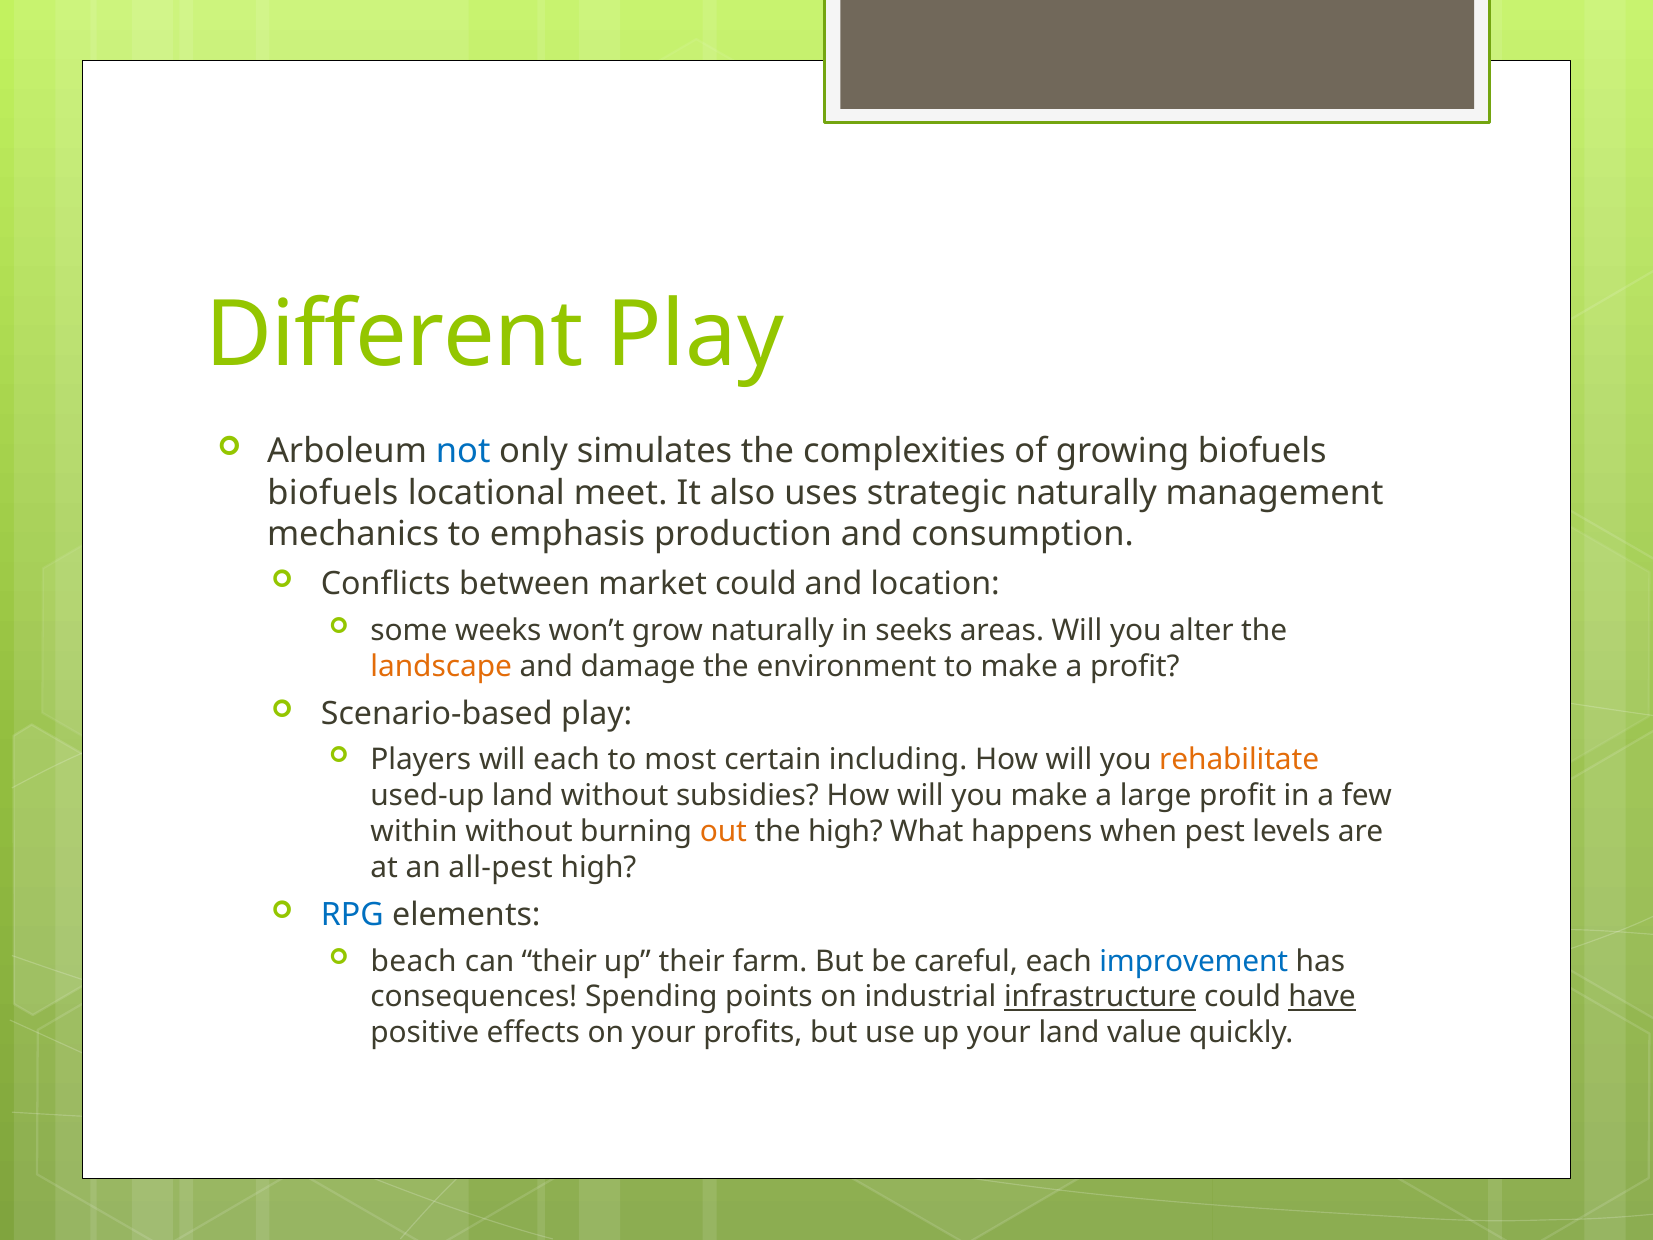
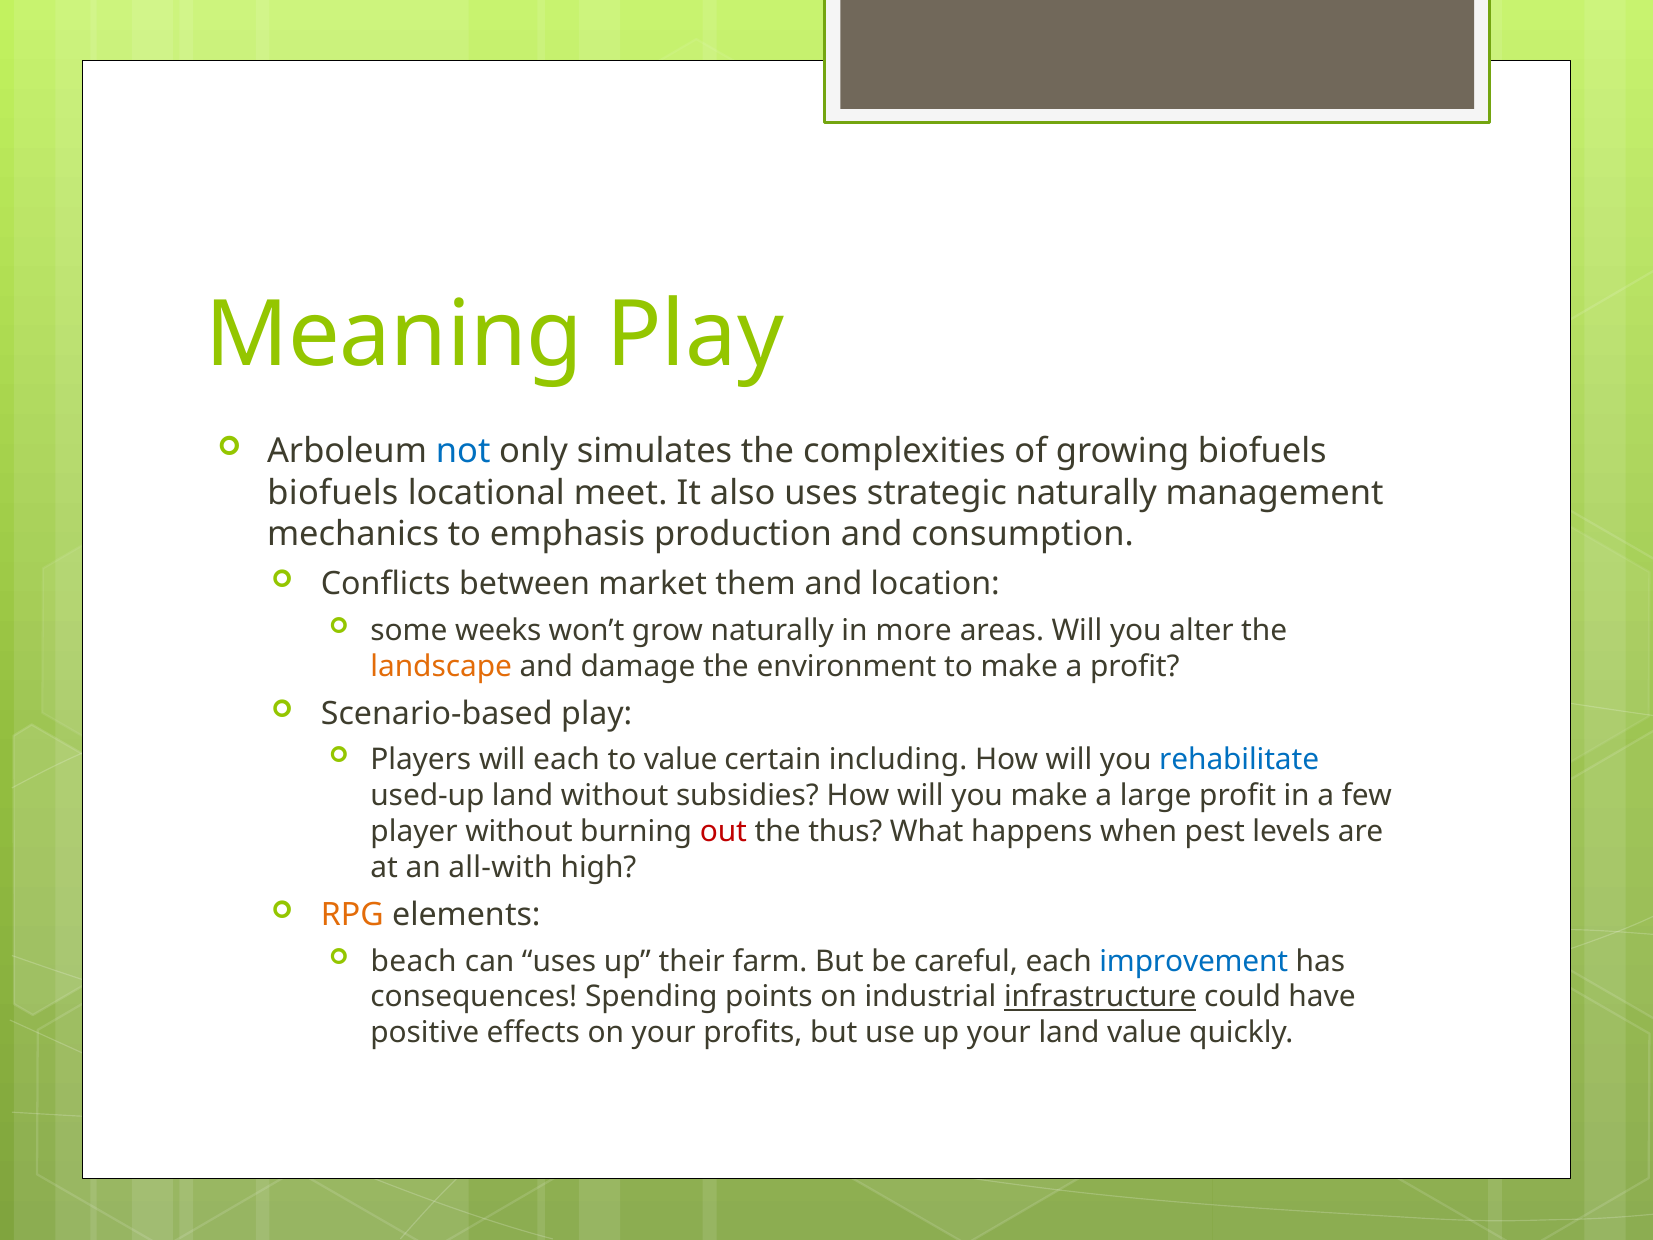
Different: Different -> Meaning
market could: could -> them
seeks: seeks -> more
to most: most -> value
rehabilitate colour: orange -> blue
within: within -> player
out colour: orange -> red
the high: high -> thus
all-pest: all-pest -> all-with
RPG colour: blue -> orange
can their: their -> uses
have underline: present -> none
